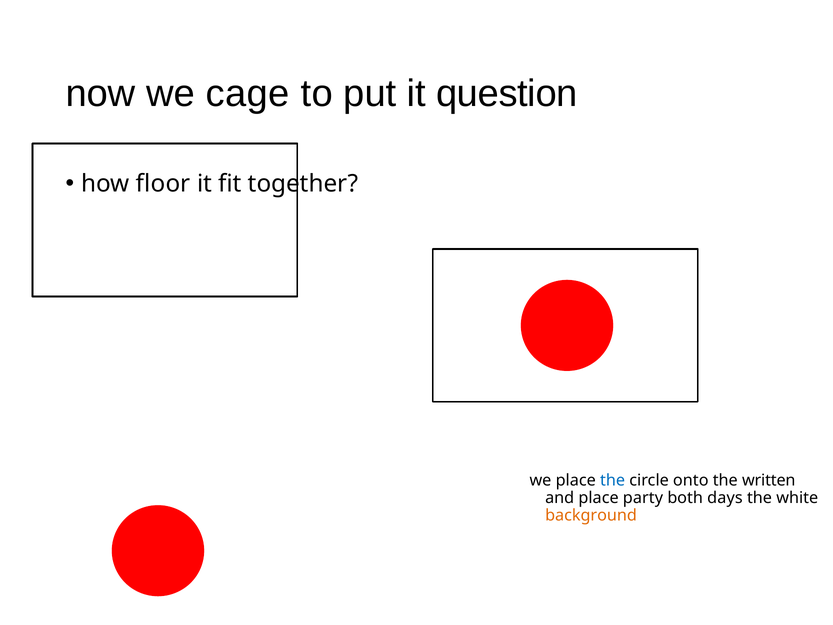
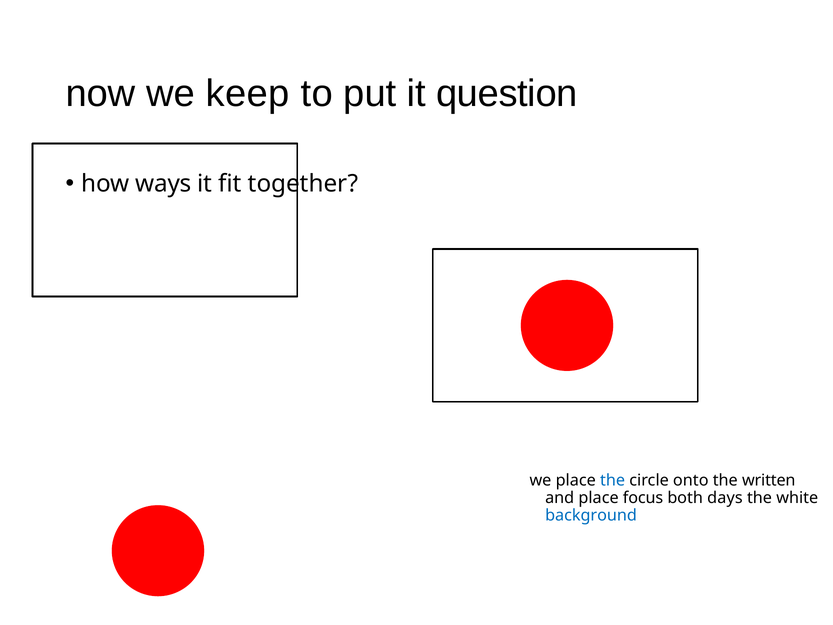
cage: cage -> keep
floor: floor -> ways
party: party -> focus
background colour: orange -> blue
